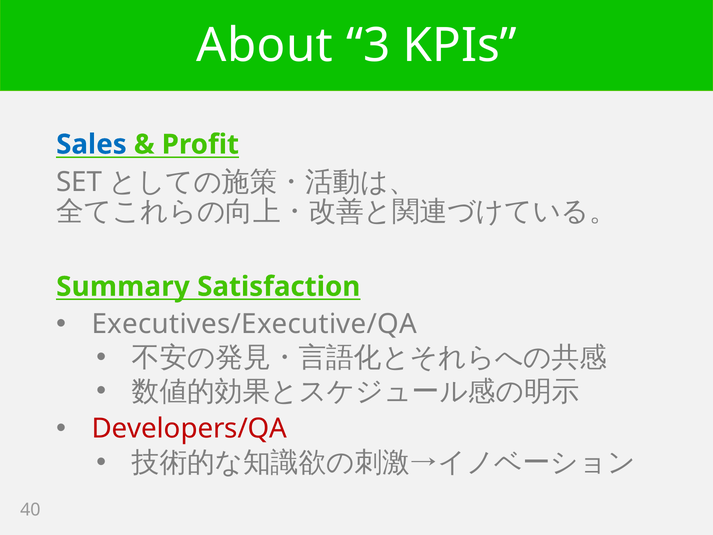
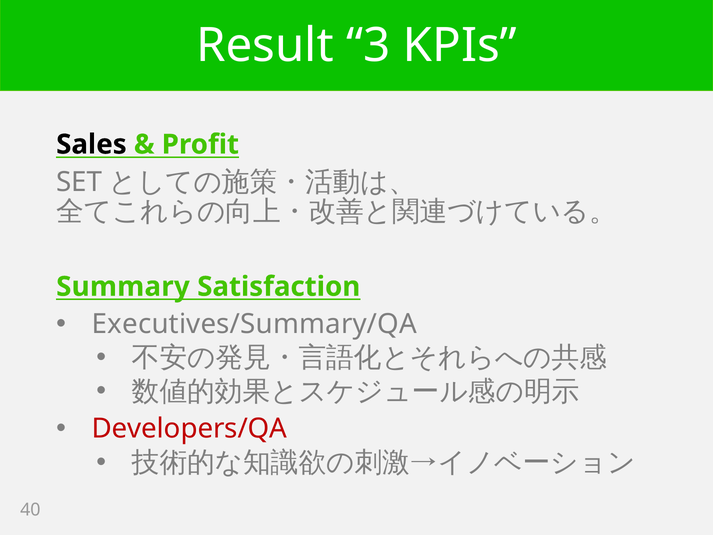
About: About -> Result
Sales colour: blue -> black
Executives/Executive/QA: Executives/Executive/QA -> Executives/Summary/QA
